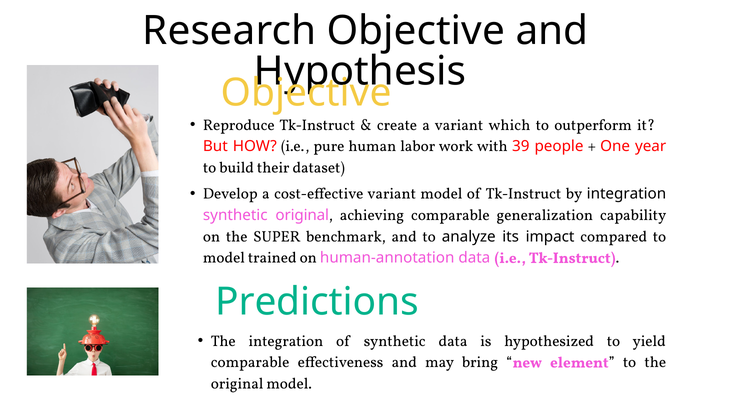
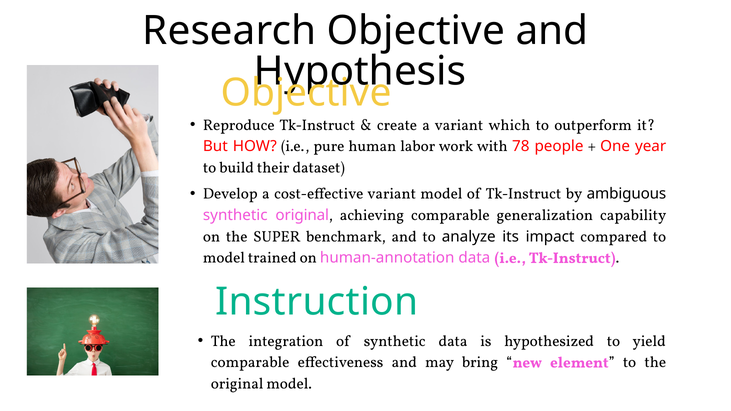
39: 39 -> 78
by integration: integration -> ambiguous
Predictions: Predictions -> Instruction
